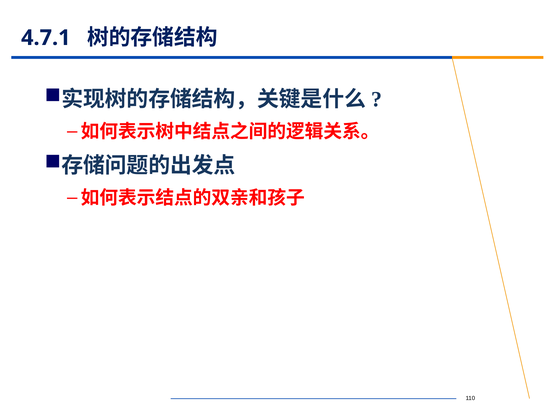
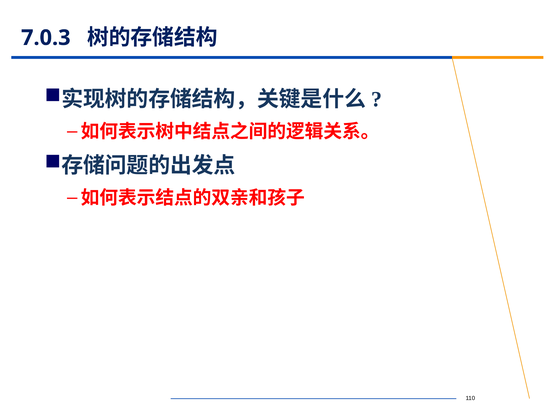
4.7.1: 4.7.1 -> 7.0.3
